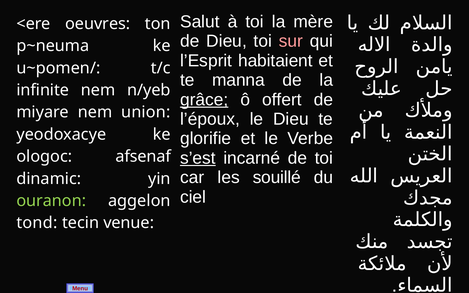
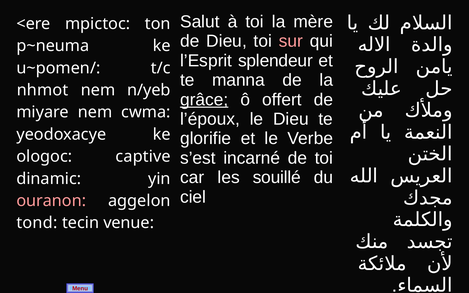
oeuvres: oeuvres -> mpictoc
habitaient: habitaient -> splendeur
infinite: infinite -> nhmot
union: union -> cwma
s’est underline: present -> none
afsenaf: afsenaf -> captive
ouranon colour: light green -> pink
